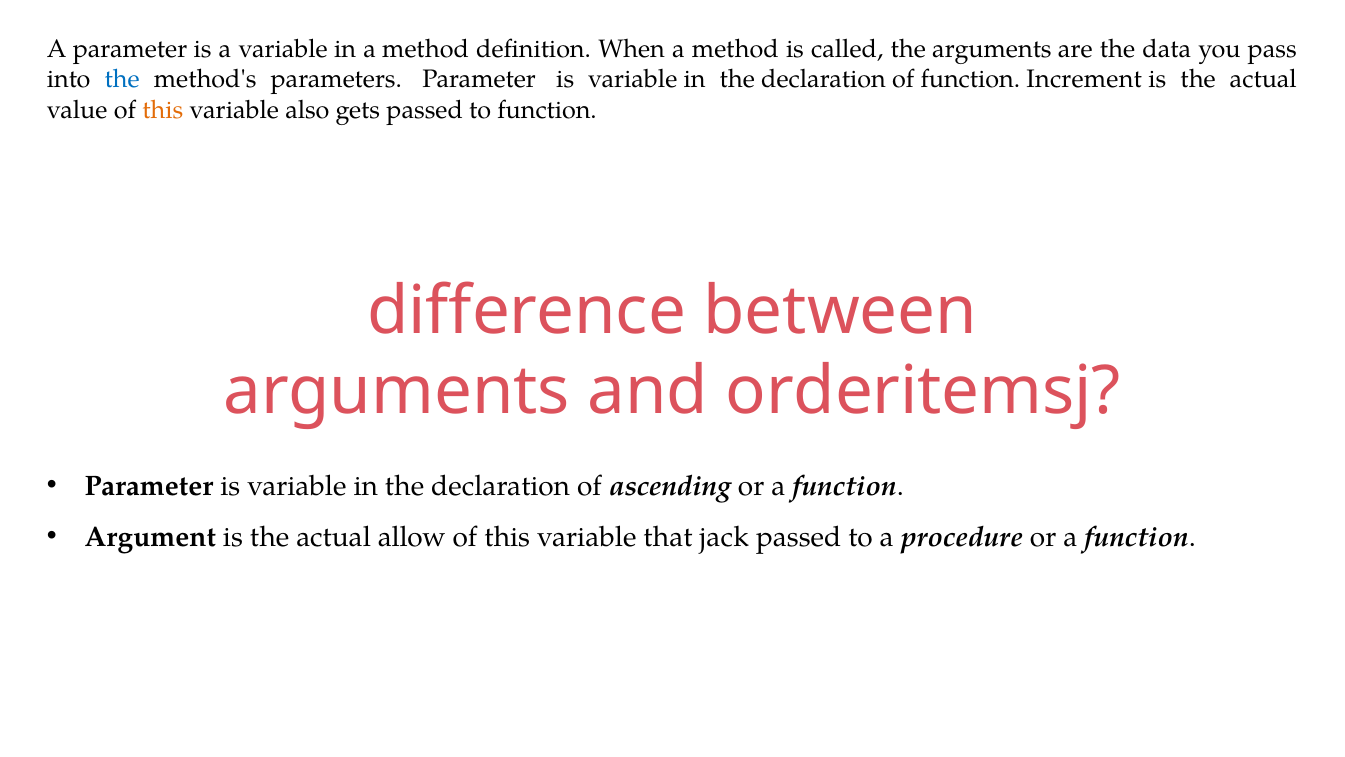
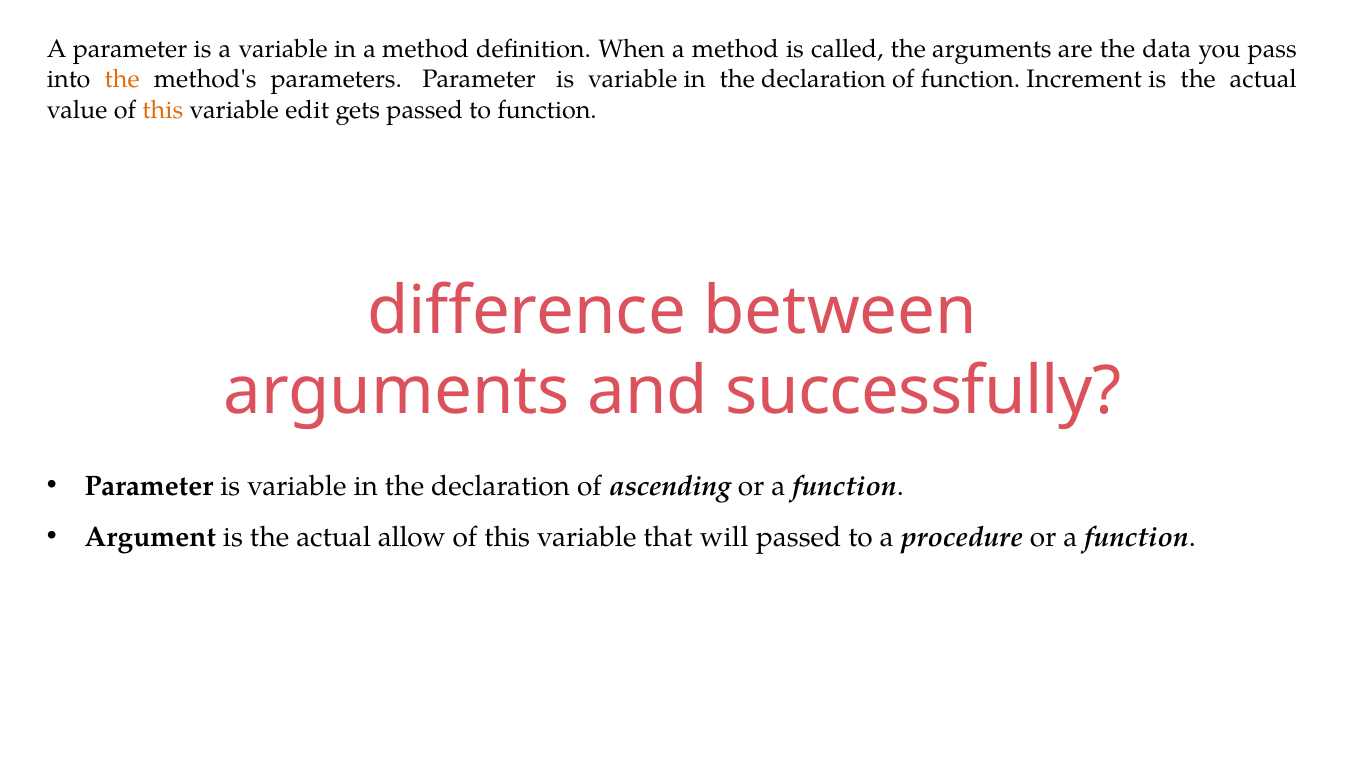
the at (122, 79) colour: blue -> orange
also: also -> edit
orderitemsj: orderitemsj -> successfully
jack: jack -> will
